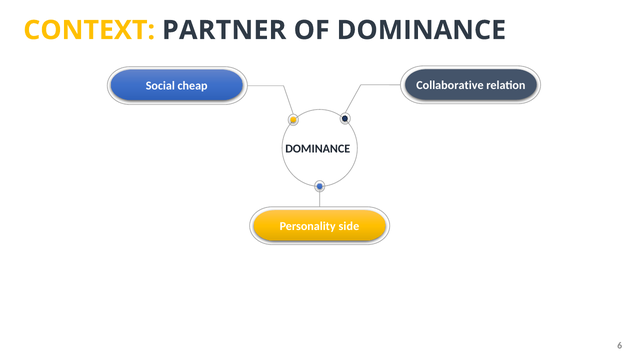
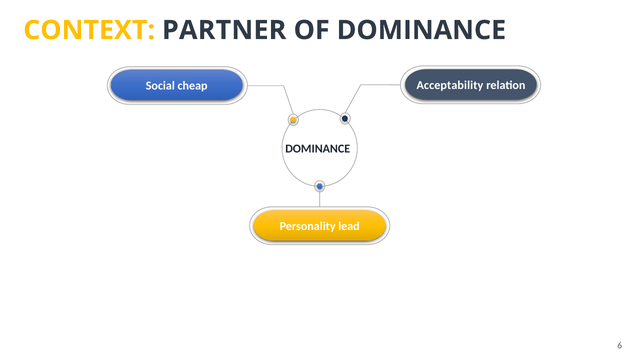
Collaborative: Collaborative -> Acceptability
side: side -> lead
